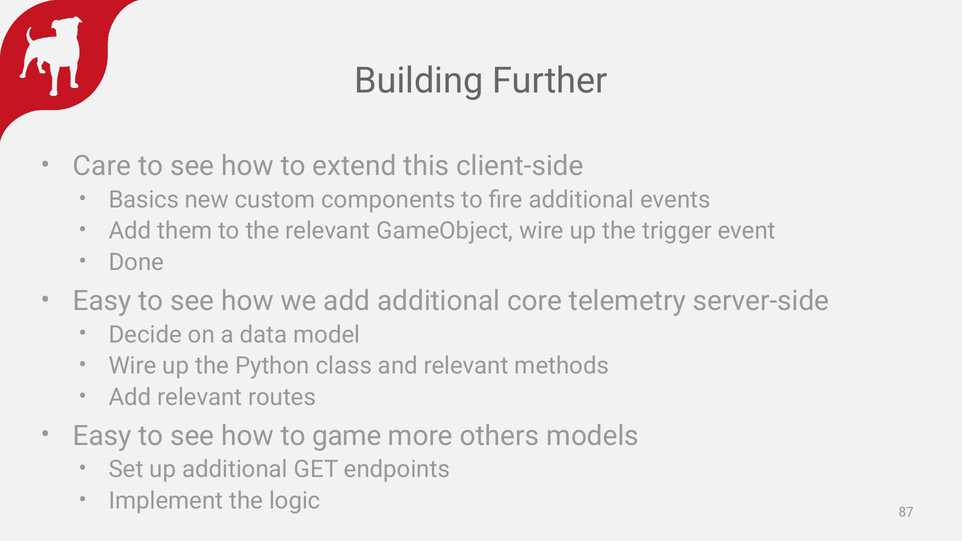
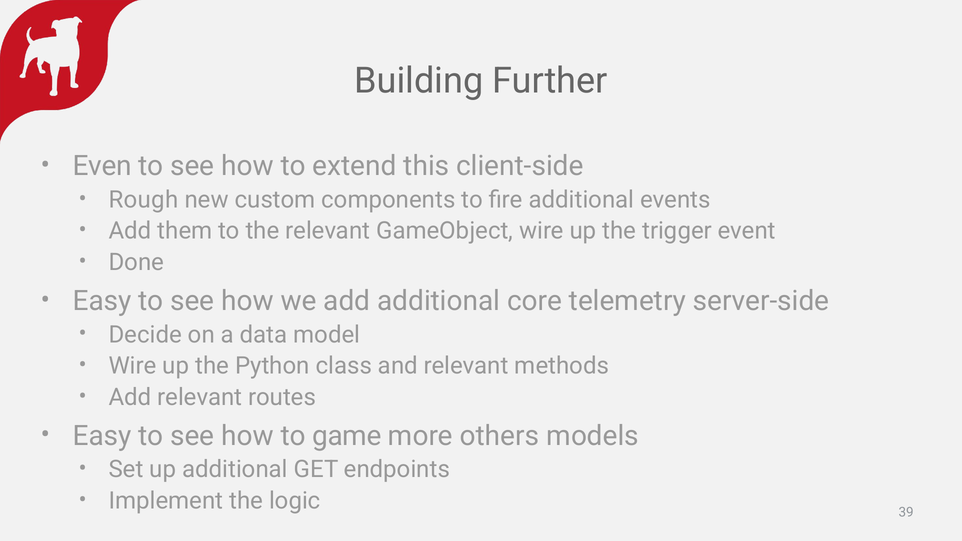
Care: Care -> Even
Basics: Basics -> Rough
87: 87 -> 39
